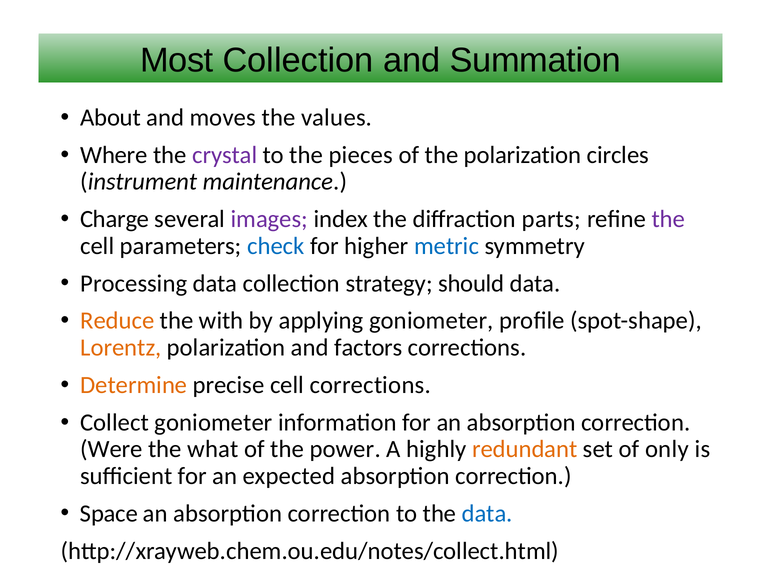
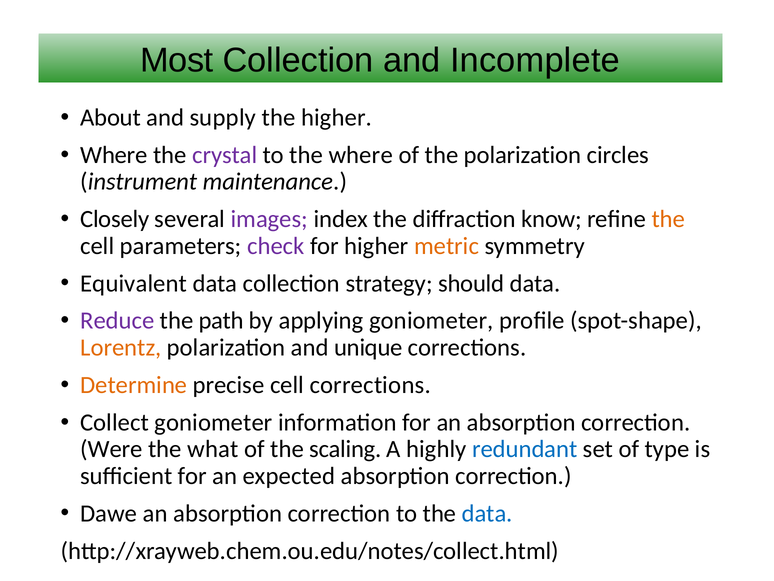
Summation: Summation -> Incomplete
moves: moves -> supply
the values: values -> higher
the pieces: pieces -> where
Charge: Charge -> Closely
parts: parts -> know
the at (668, 219) colour: purple -> orange
check colour: blue -> purple
metric colour: blue -> orange
Processing: Processing -> Equivalent
Reduce colour: orange -> purple
with: with -> path
factors: factors -> unique
power: power -> scaling
redundant colour: orange -> blue
only: only -> type
Space: Space -> Dawe
